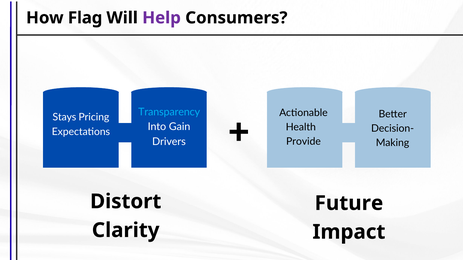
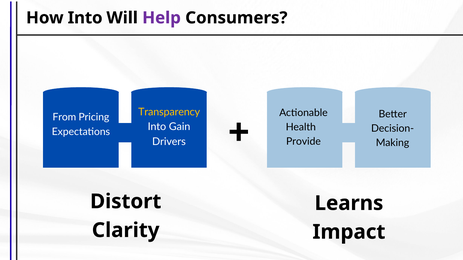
How Flag: Flag -> Into
Transparency colour: light blue -> yellow
Stays: Stays -> From
Future: Future -> Learns
